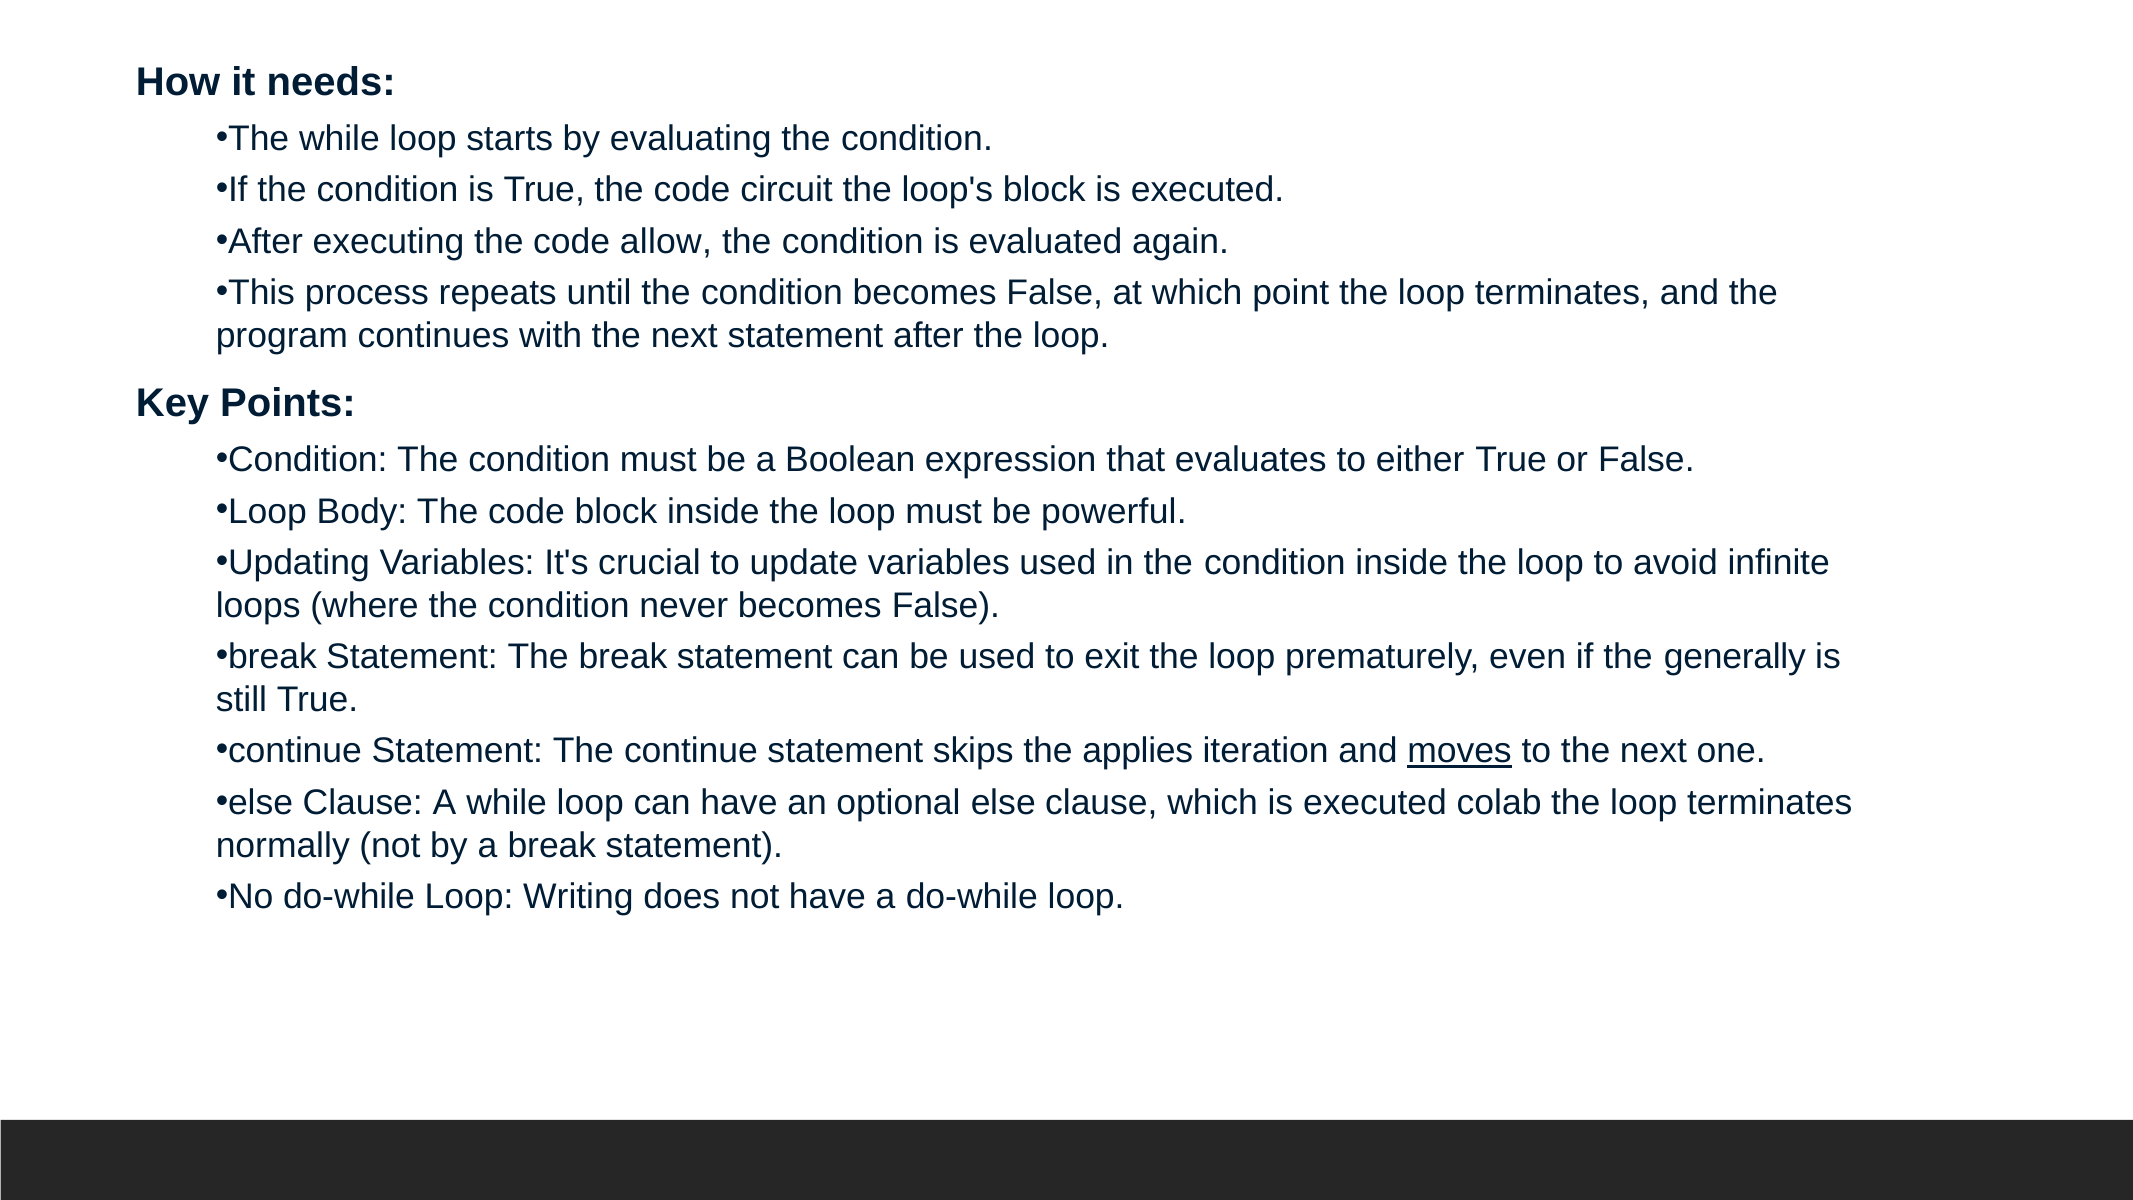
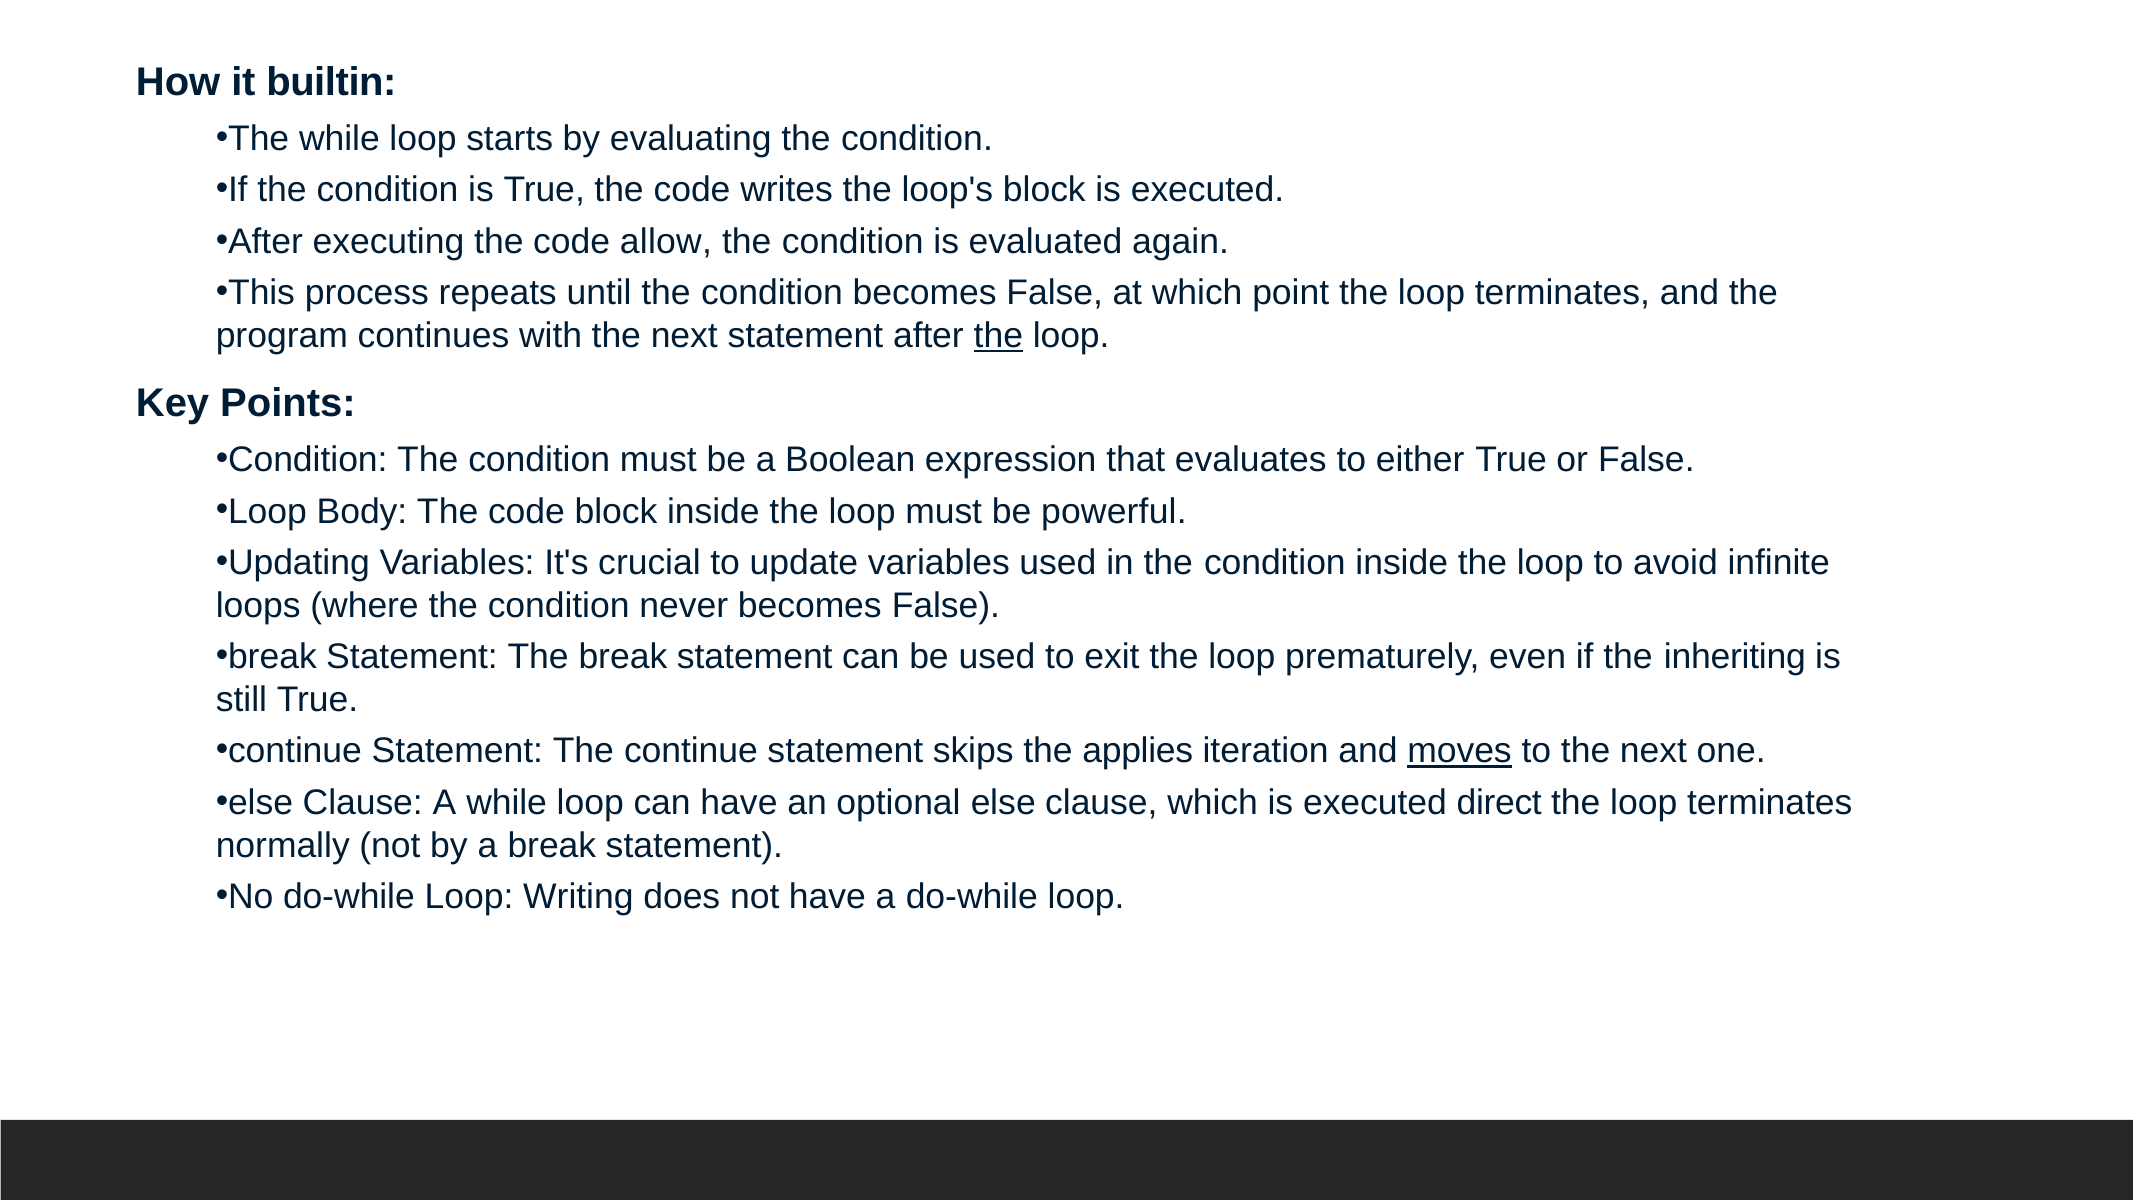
needs: needs -> builtin
circuit: circuit -> writes
the at (998, 336) underline: none -> present
generally: generally -> inheriting
colab: colab -> direct
